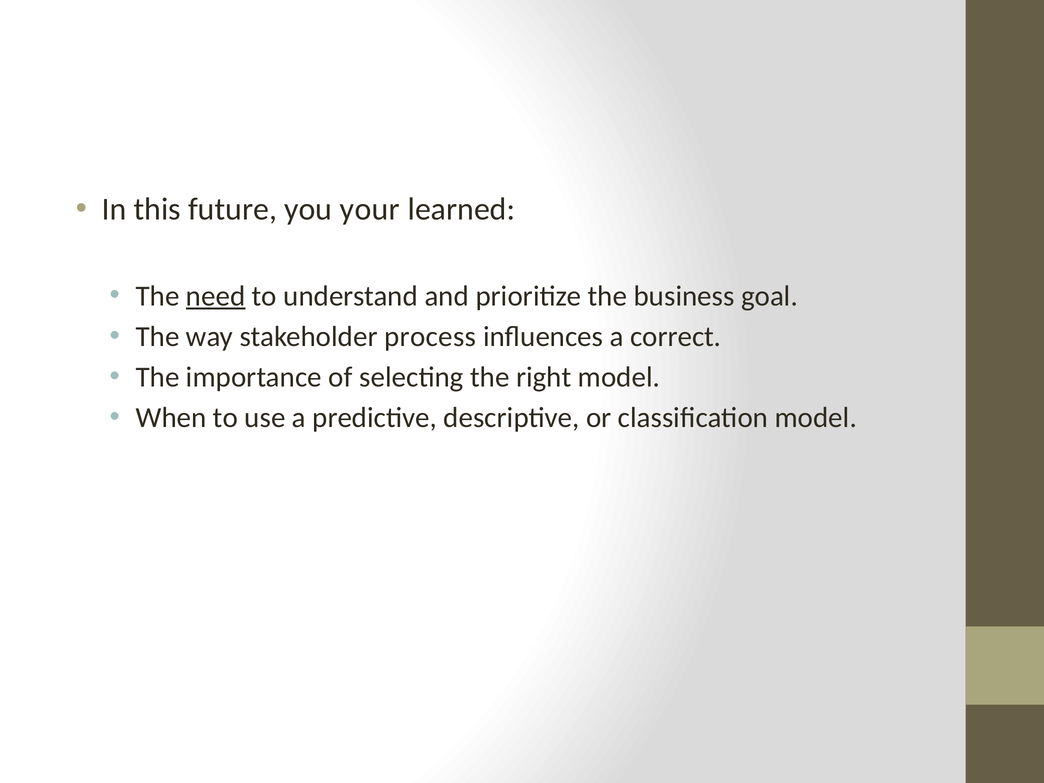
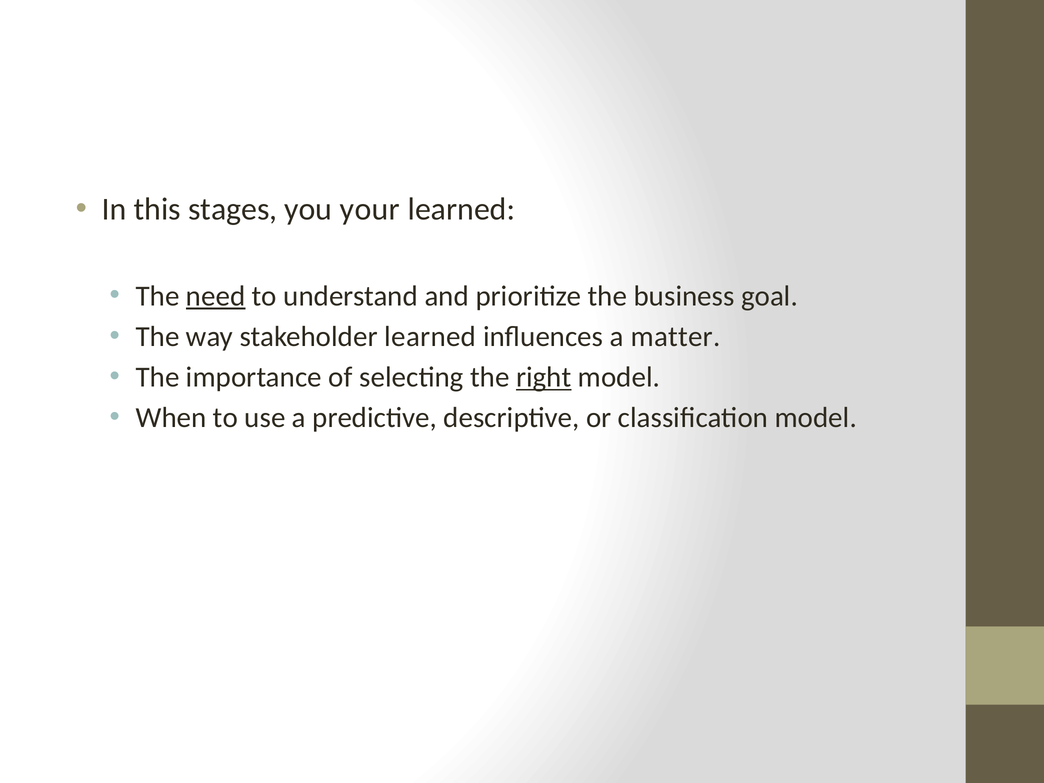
future: future -> stages
stakeholder process: process -> learned
correct: correct -> matter
right underline: none -> present
